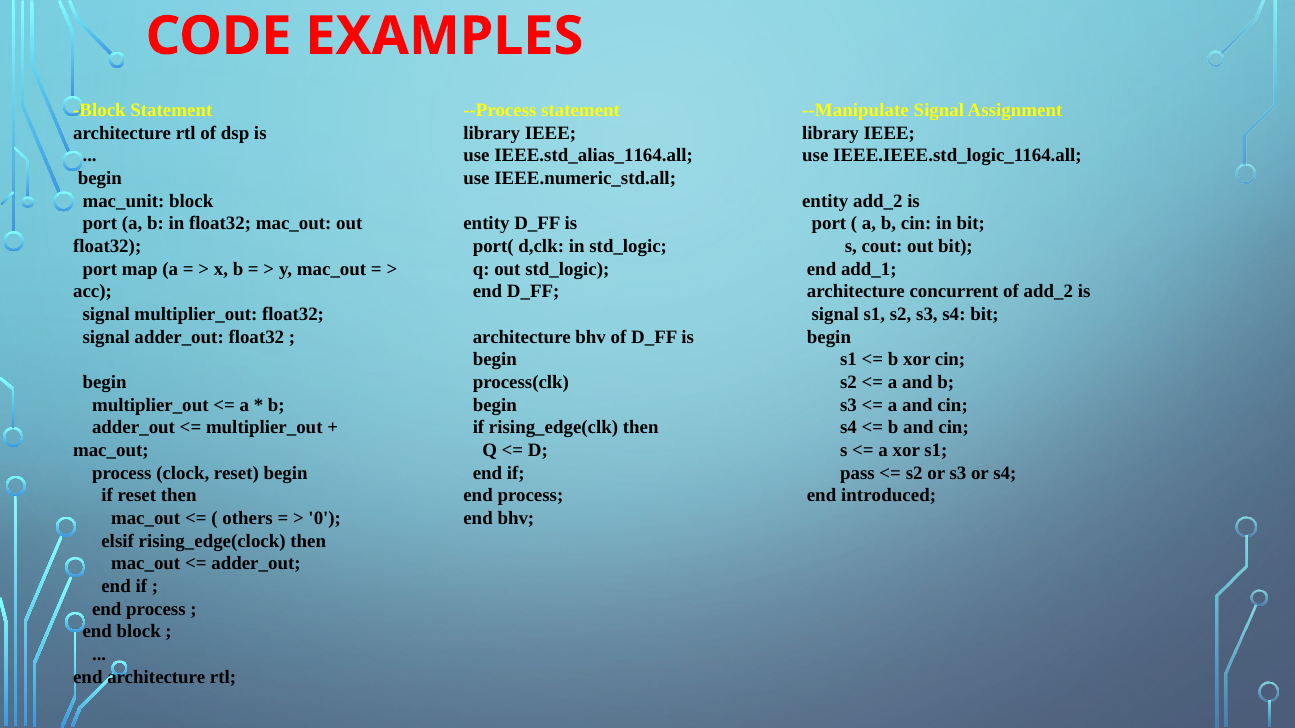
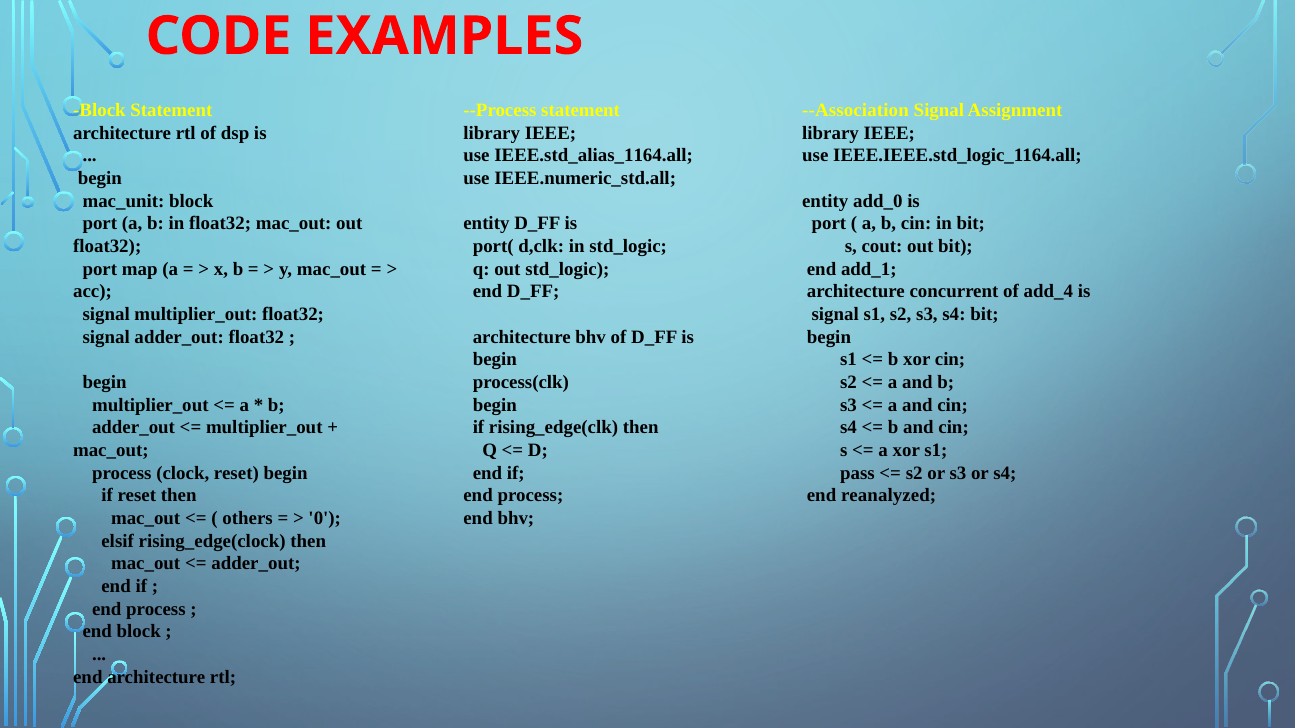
--Manipulate: --Manipulate -> --Association
entity add_2: add_2 -> add_0
of add_2: add_2 -> add_4
introduced: introduced -> reanalyzed
